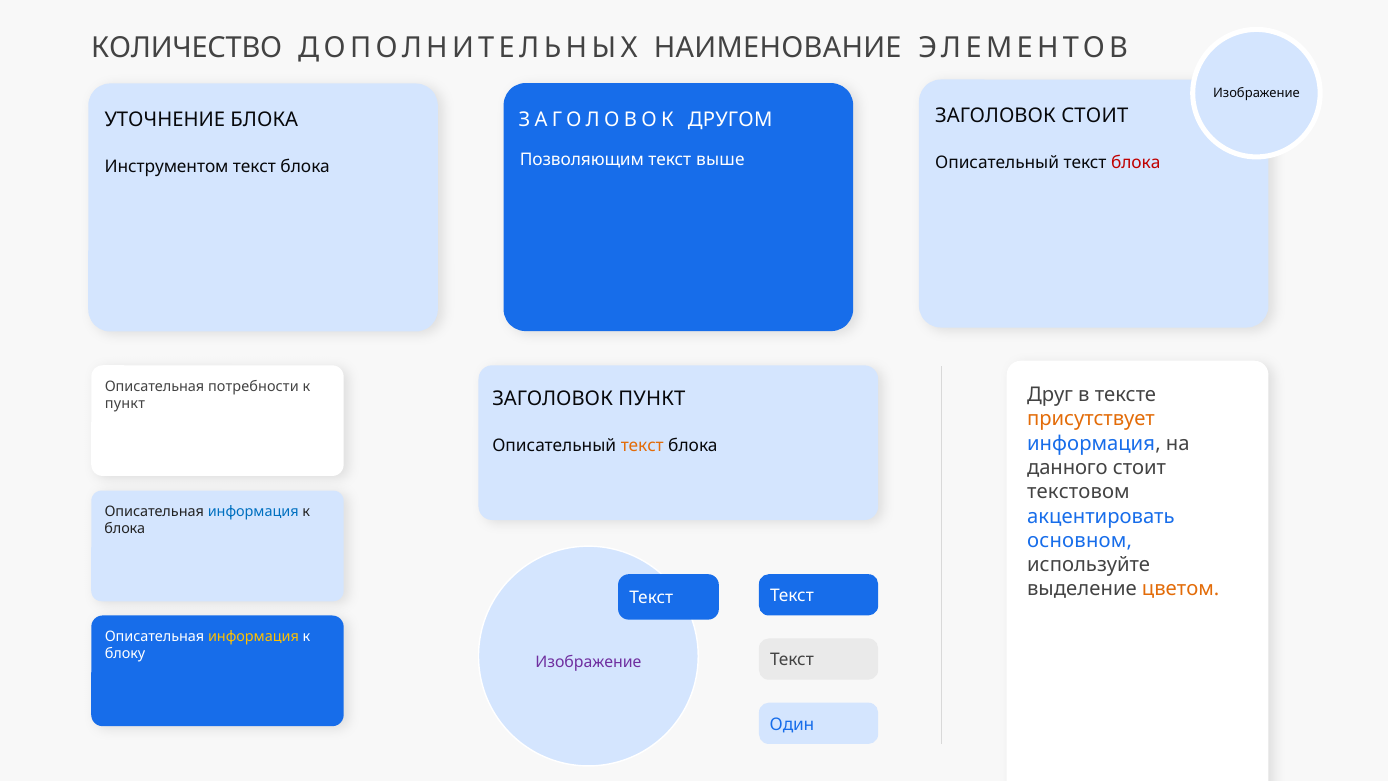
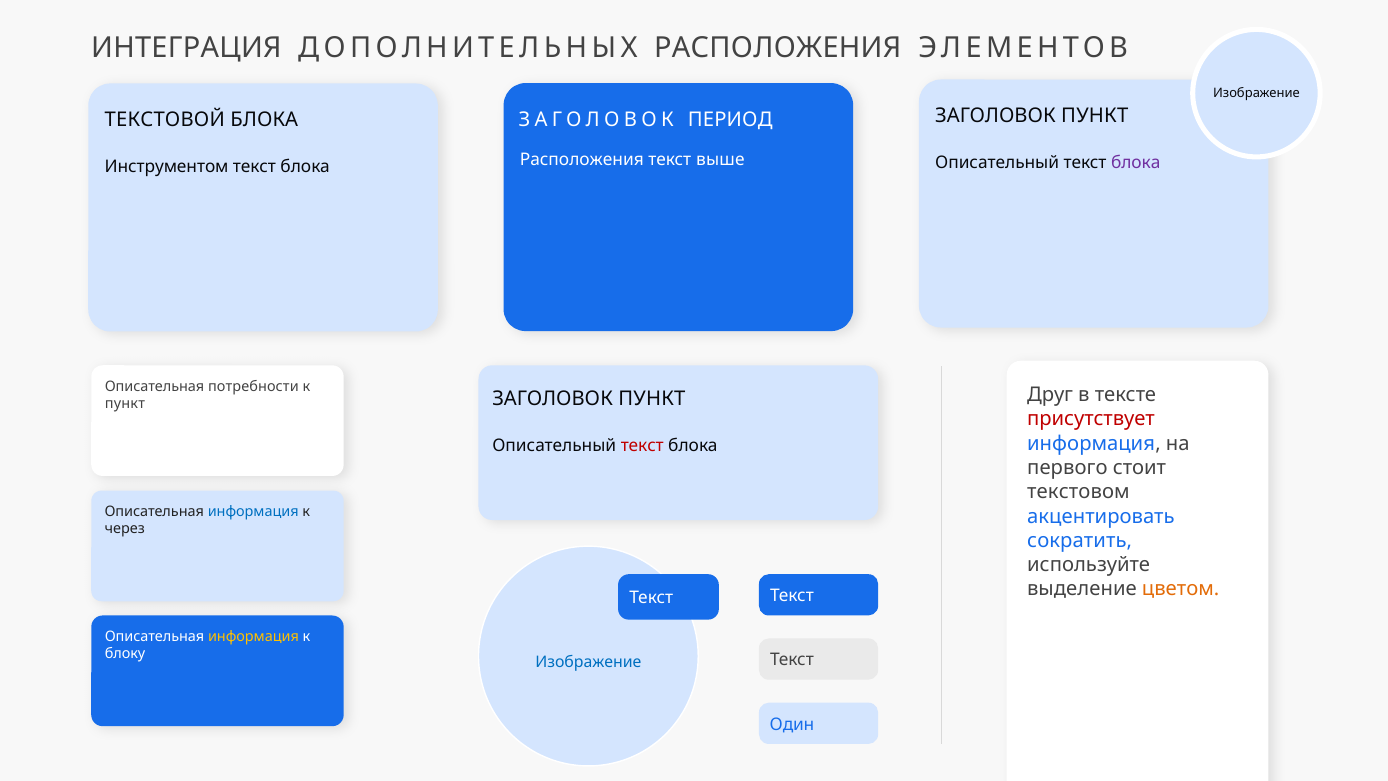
КОЛИЧЕСТВО: КОЛИЧЕСТВО -> ИНТЕГРАЦИЯ
ДОПОЛНИТЕЛЬНЫХ НАИМЕНОВАНИЕ: НАИМЕНОВАНИЕ -> РАСПОЛОЖЕНИЯ
СТОИТ at (1095, 115): СТОИТ -> ПУНКТ
УТОЧНЕНИЕ: УТОЧНЕНИЕ -> ТЕКСТОВОЙ
ДРУГОМ: ДРУГОМ -> ПЕРИОД
блока at (1136, 163) colour: red -> purple
блока Позволяющим: Позволяющим -> Расположения
присутствует colour: orange -> red
текст at (642, 446) colour: orange -> red
данного: данного -> первого
блока at (125, 529): блока -> через
основном: основном -> сократить
Изображение at (588, 662) colour: purple -> blue
